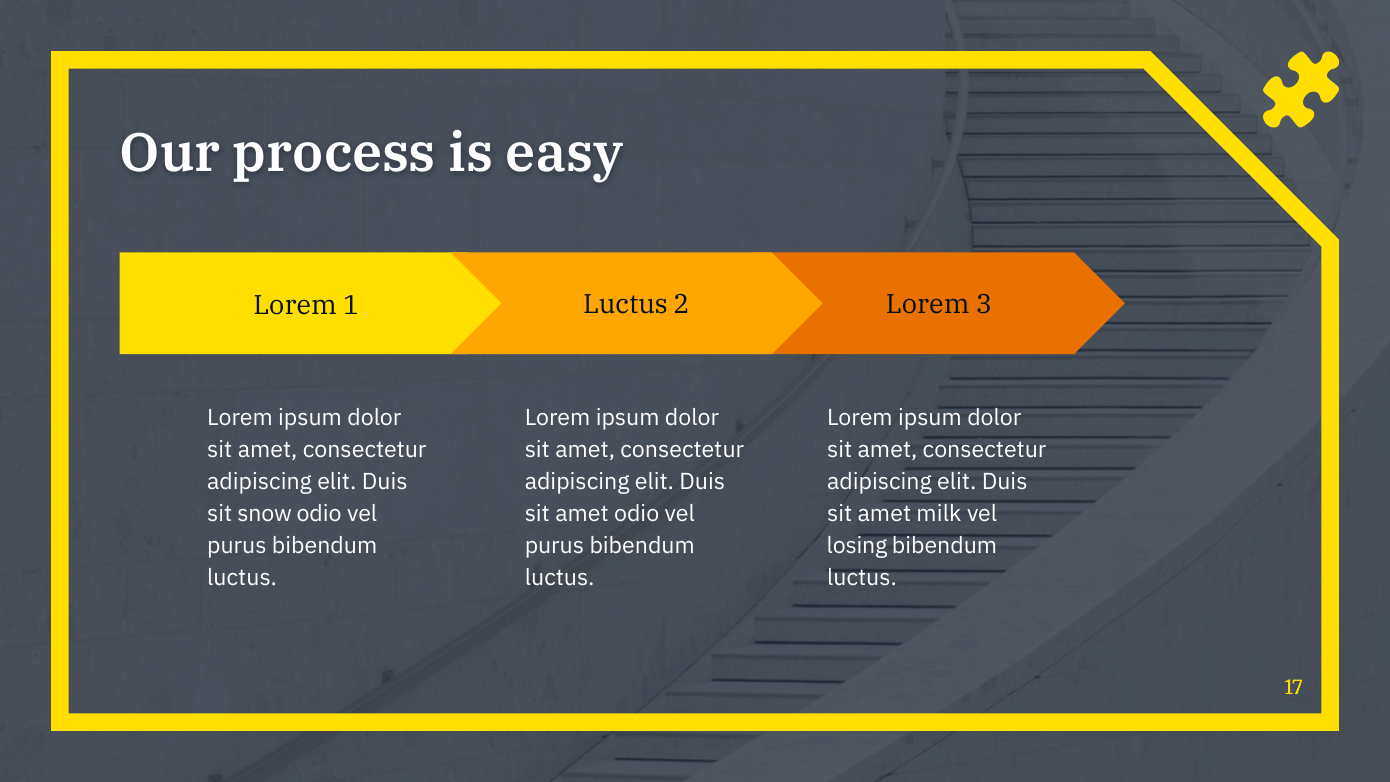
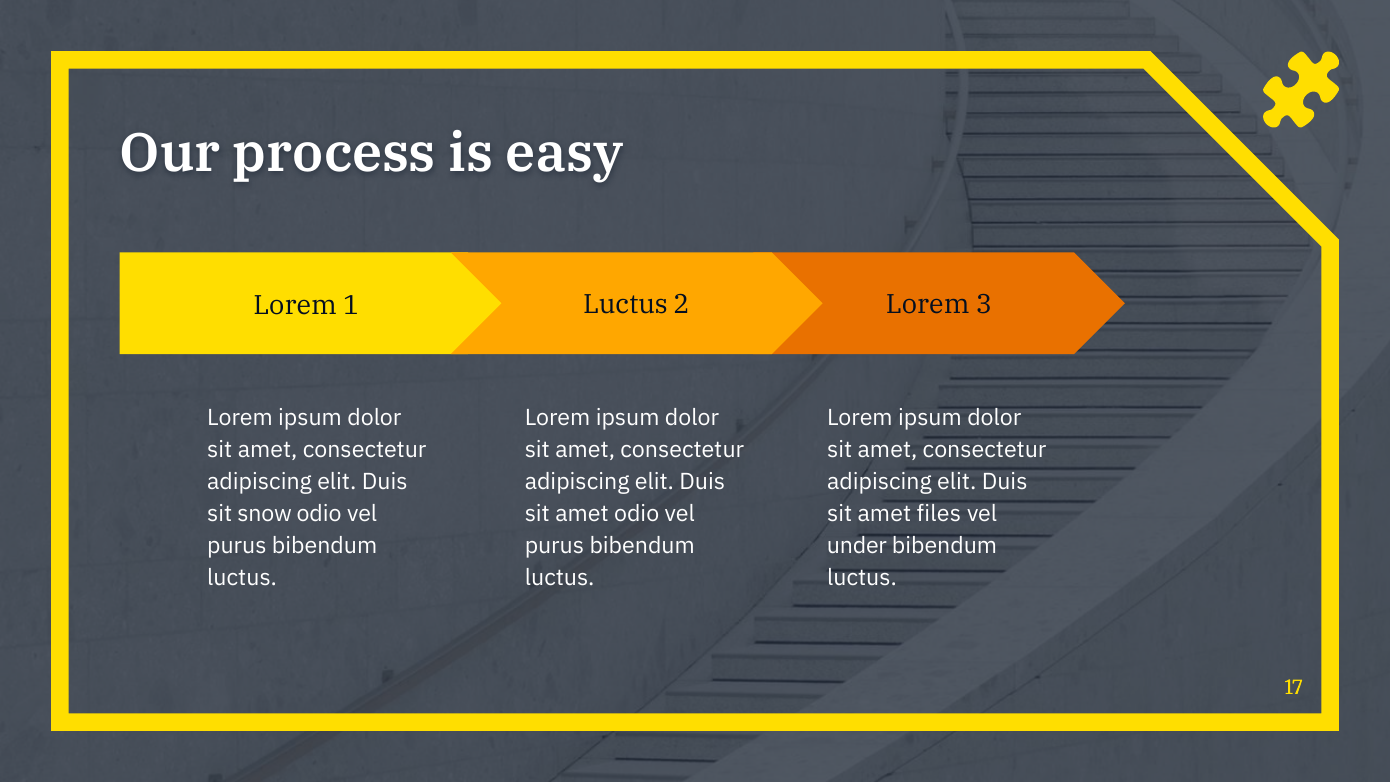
milk: milk -> files
losing: losing -> under
